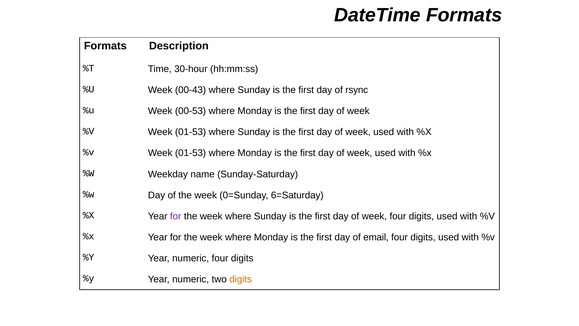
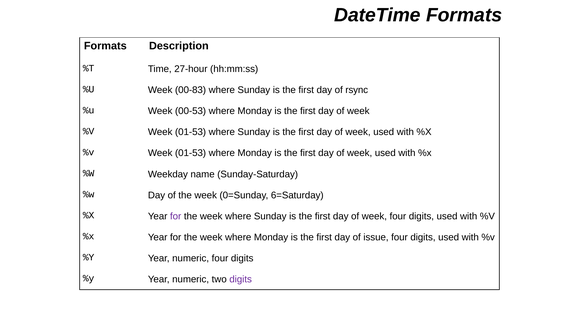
30-hour: 30-hour -> 27-hour
00-43: 00-43 -> 00-83
email: email -> issue
digits at (241, 279) colour: orange -> purple
